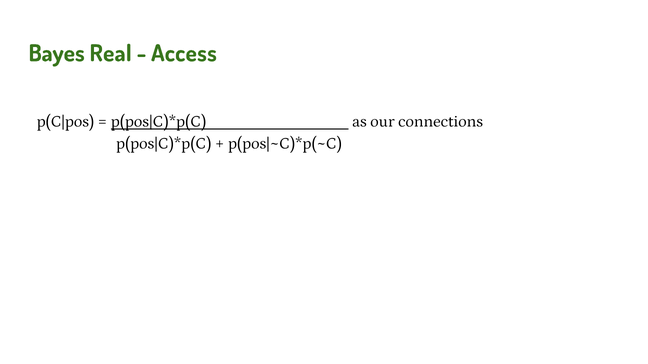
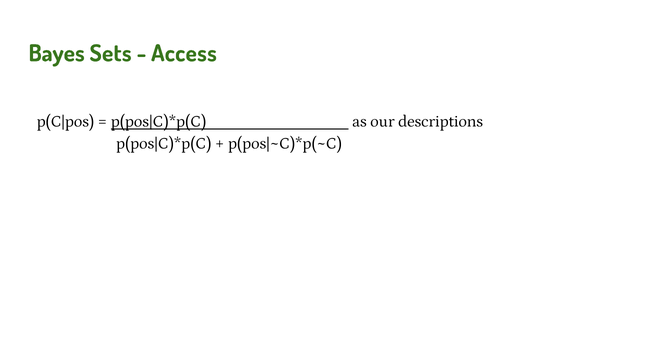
Real: Real -> Sets
connections: connections -> descriptions
